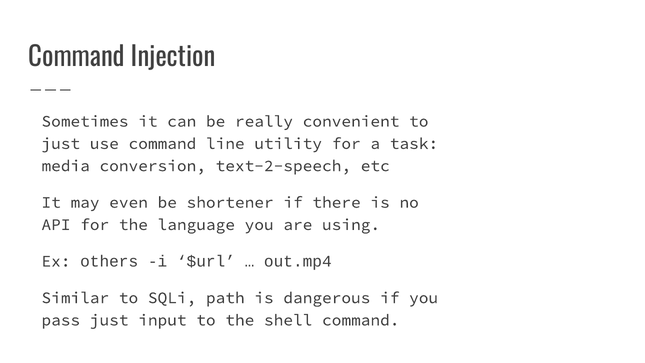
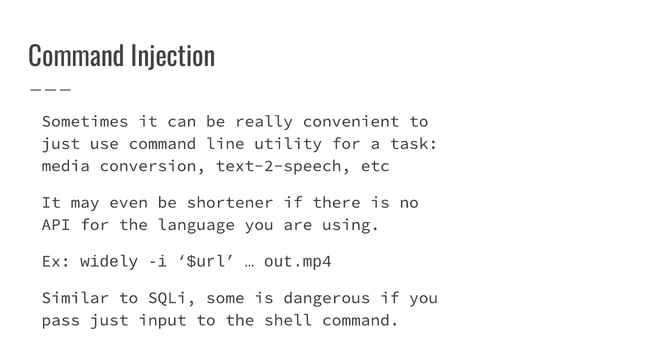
others: others -> widely
path: path -> some
